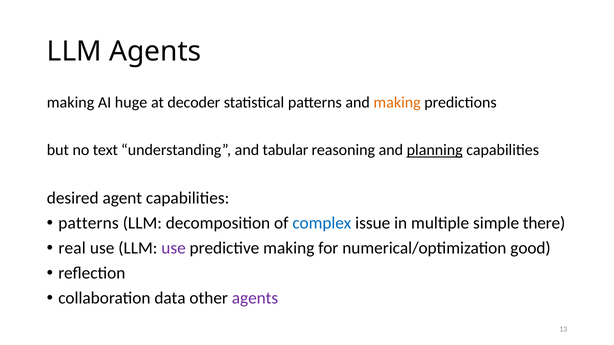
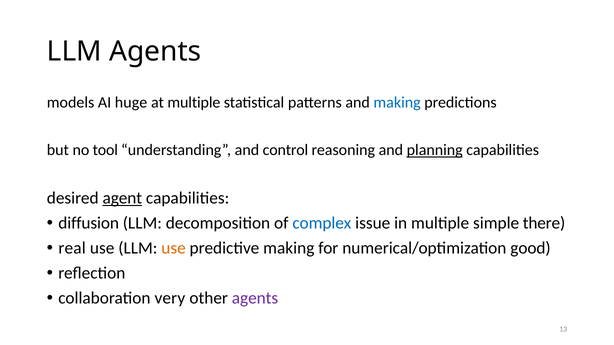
making at (71, 103): making -> models
at decoder: decoder -> multiple
making at (397, 103) colour: orange -> blue
text: text -> tool
tabular: tabular -> control
agent underline: none -> present
patterns at (89, 223): patterns -> diffusion
use at (174, 248) colour: purple -> orange
data: data -> very
